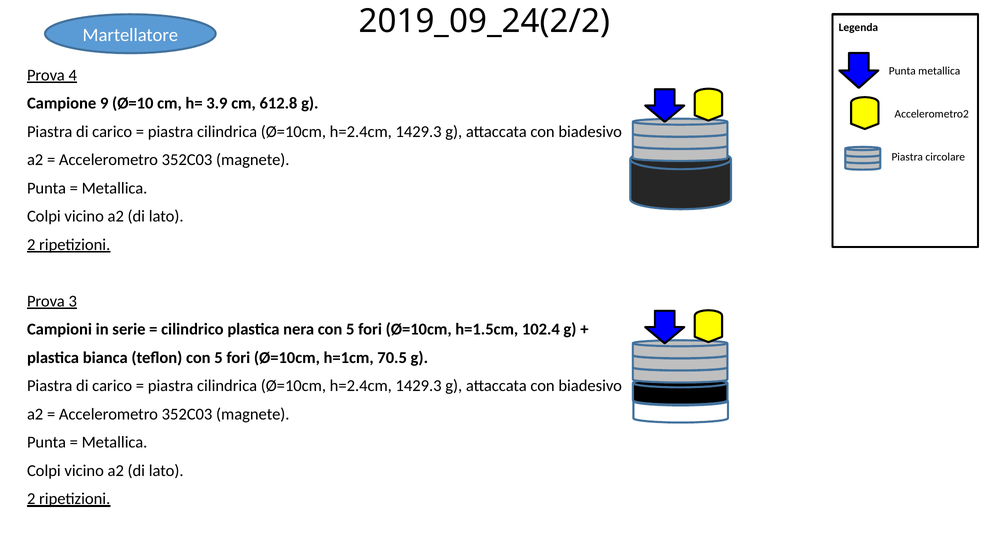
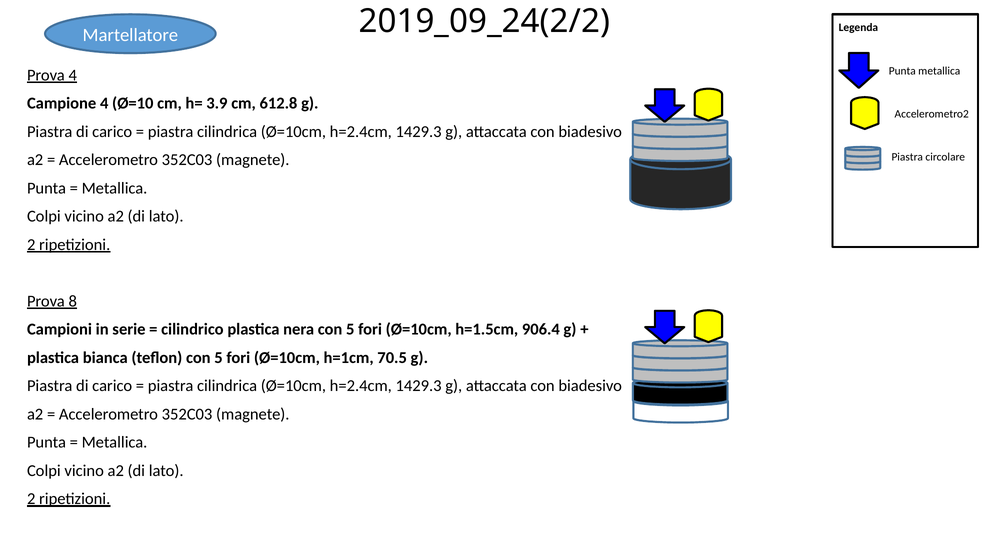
Campione 9: 9 -> 4
3: 3 -> 8
102.4: 102.4 -> 906.4
